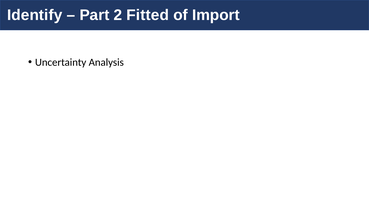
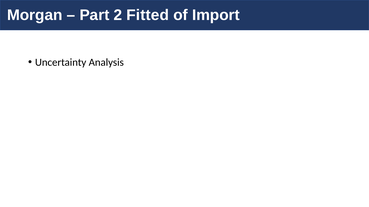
Identify: Identify -> Morgan
